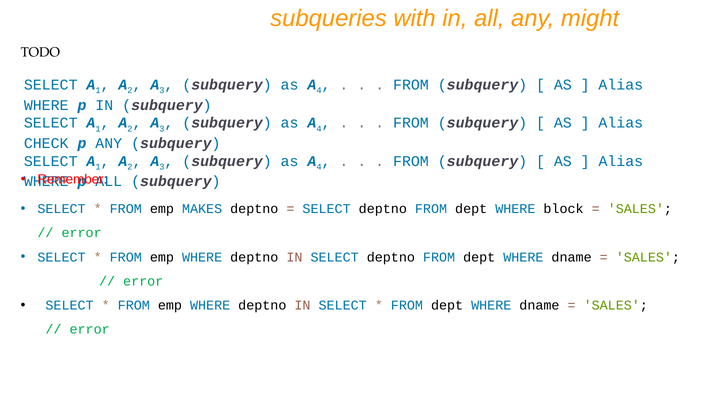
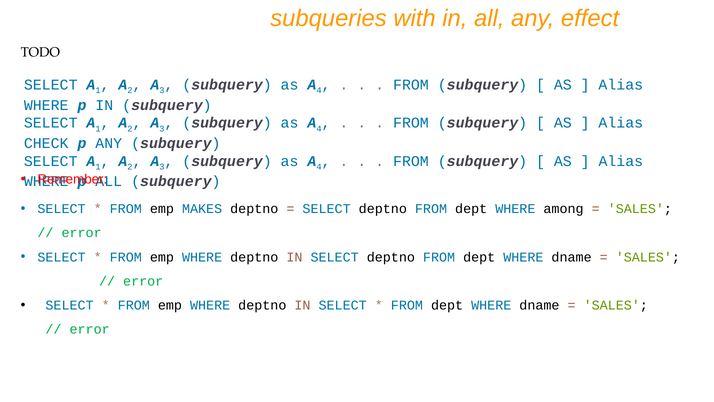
might: might -> effect
block: block -> among
